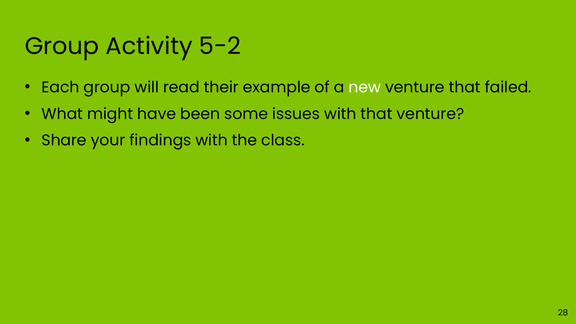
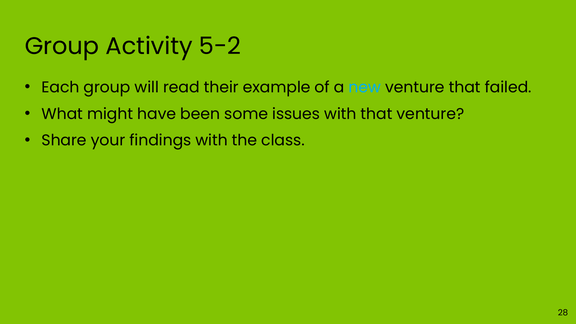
new colour: white -> light blue
